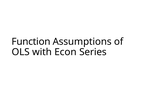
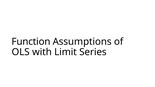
Econ: Econ -> Limit
